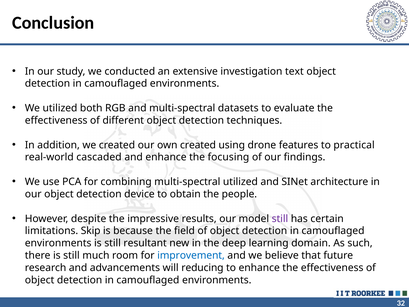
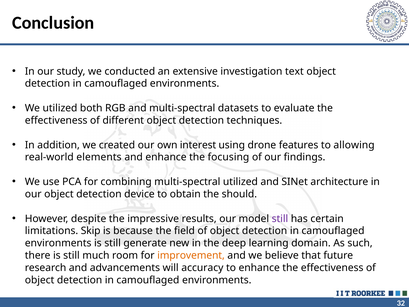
own created: created -> interest
practical: practical -> allowing
cascaded: cascaded -> elements
people: people -> should
resultant: resultant -> generate
improvement colour: blue -> orange
reducing: reducing -> accuracy
